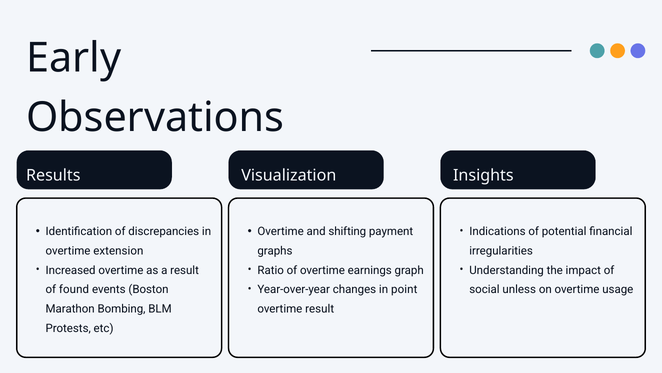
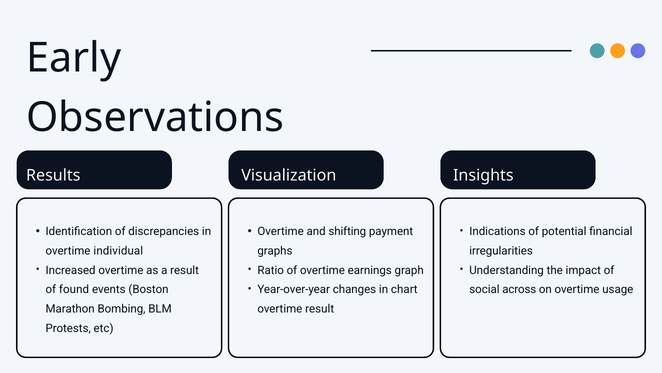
extension: extension -> individual
point: point -> chart
unless: unless -> across
